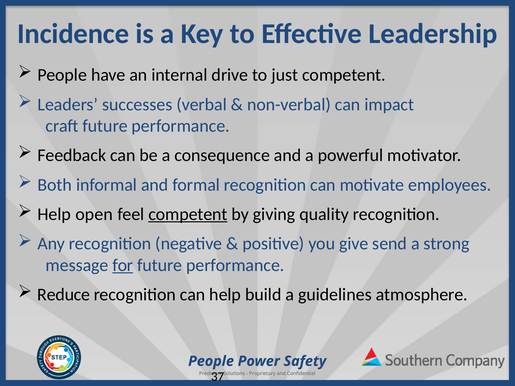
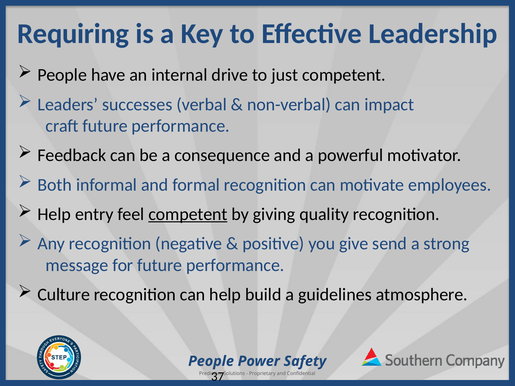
Incidence: Incidence -> Requiring
open: open -> entry
for underline: present -> none
Reduce: Reduce -> Culture
